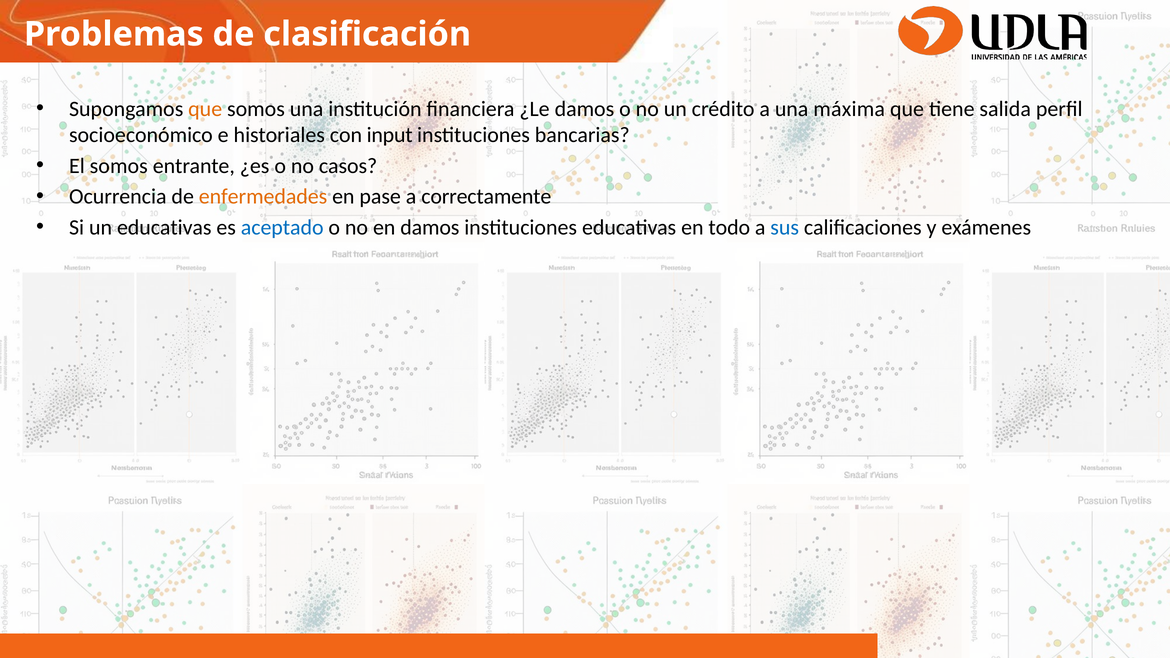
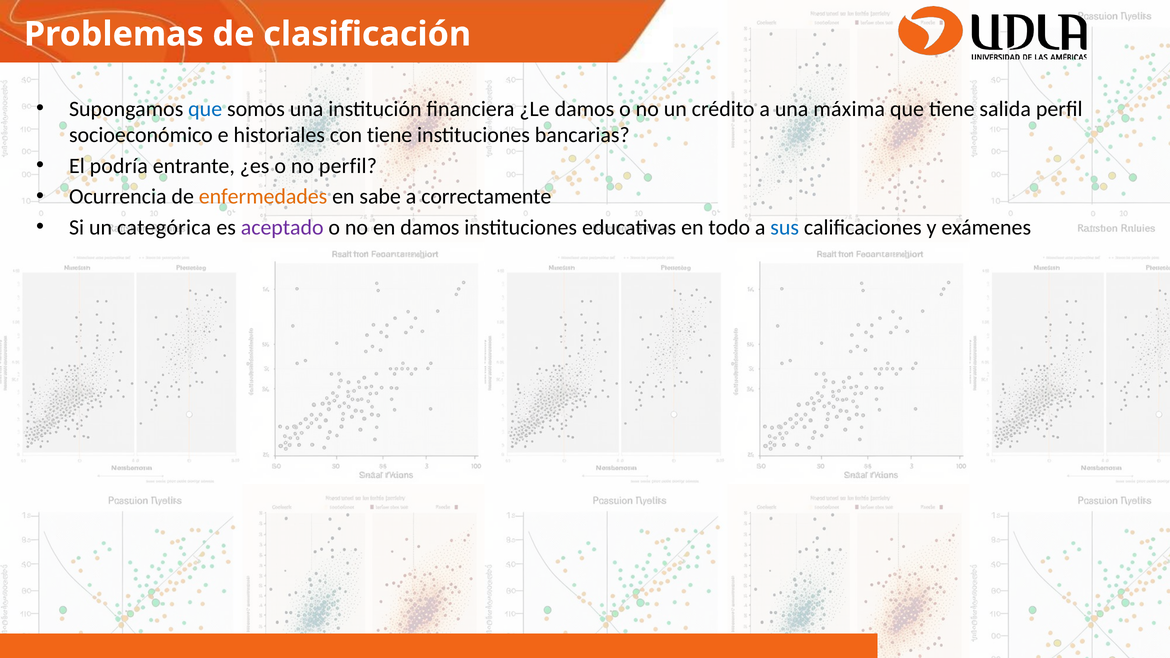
que at (205, 109) colour: orange -> blue
con input: input -> tiene
El somos: somos -> podría
no casos: casos -> perfil
pase: pase -> sabe
un educativas: educativas -> categórica
aceptado colour: blue -> purple
